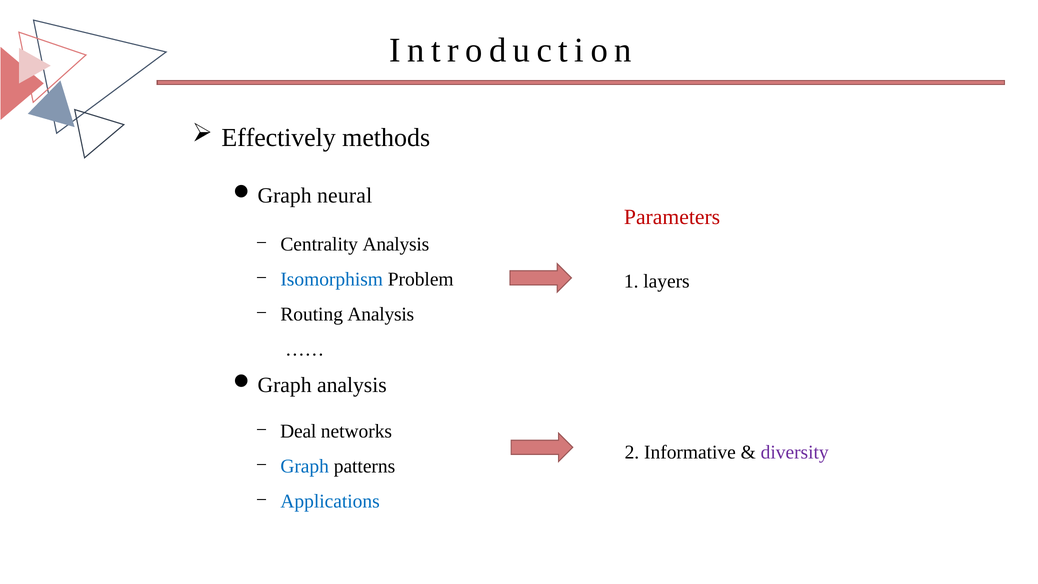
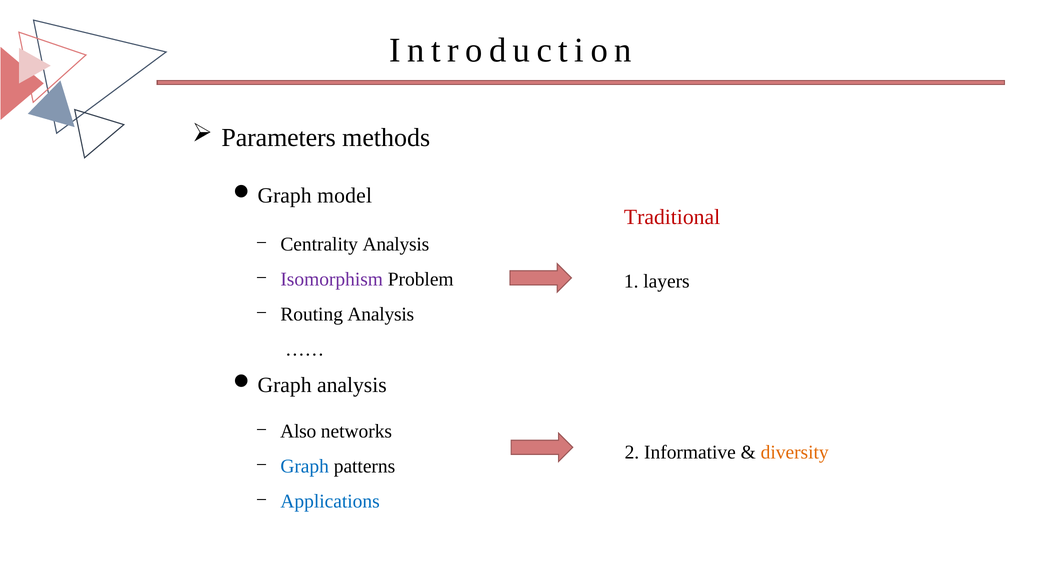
Effectively: Effectively -> Parameters
neural: neural -> model
Parameters: Parameters -> Traditional
Isomorphism colour: blue -> purple
Deal: Deal -> Also
diversity colour: purple -> orange
